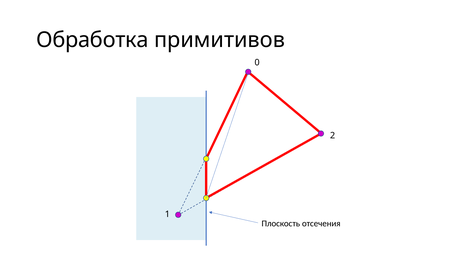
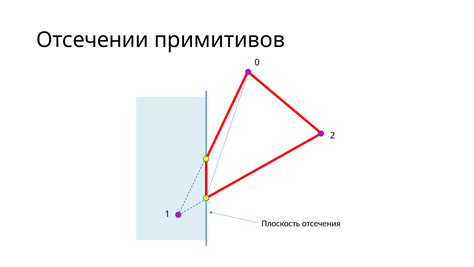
Обработка: Обработка -> Отсечении
